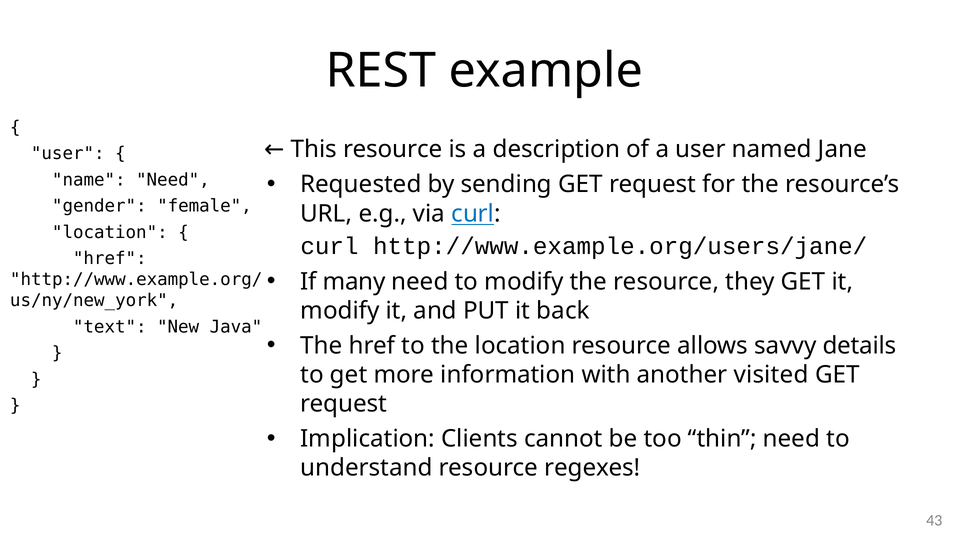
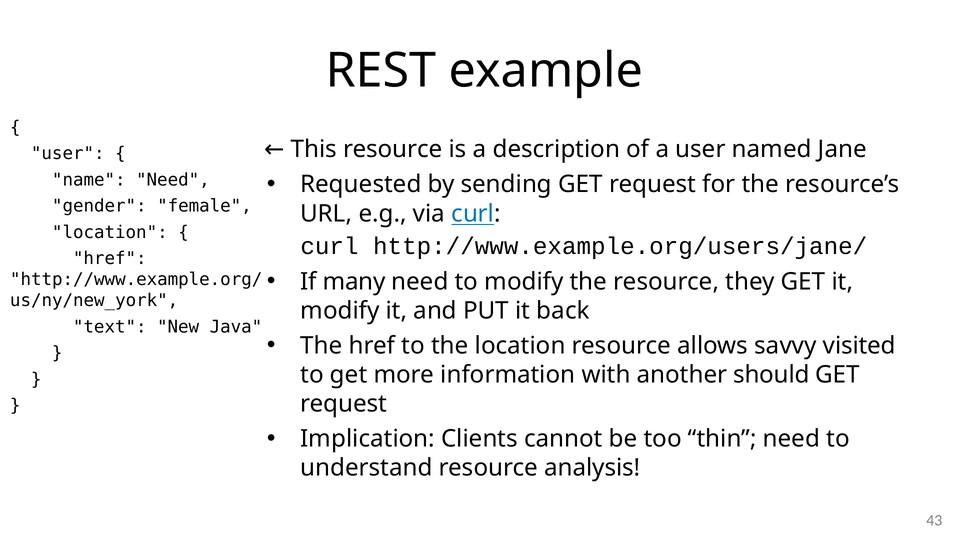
details: details -> visited
visited: visited -> should
regexes: regexes -> analysis
